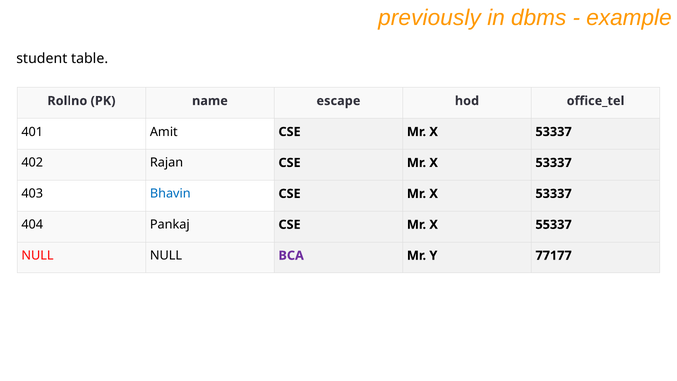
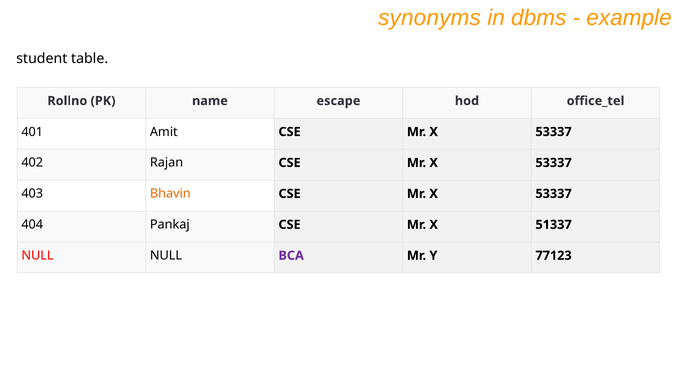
previously: previously -> synonyms
Bhavin colour: blue -> orange
55337: 55337 -> 51337
77177: 77177 -> 77123
